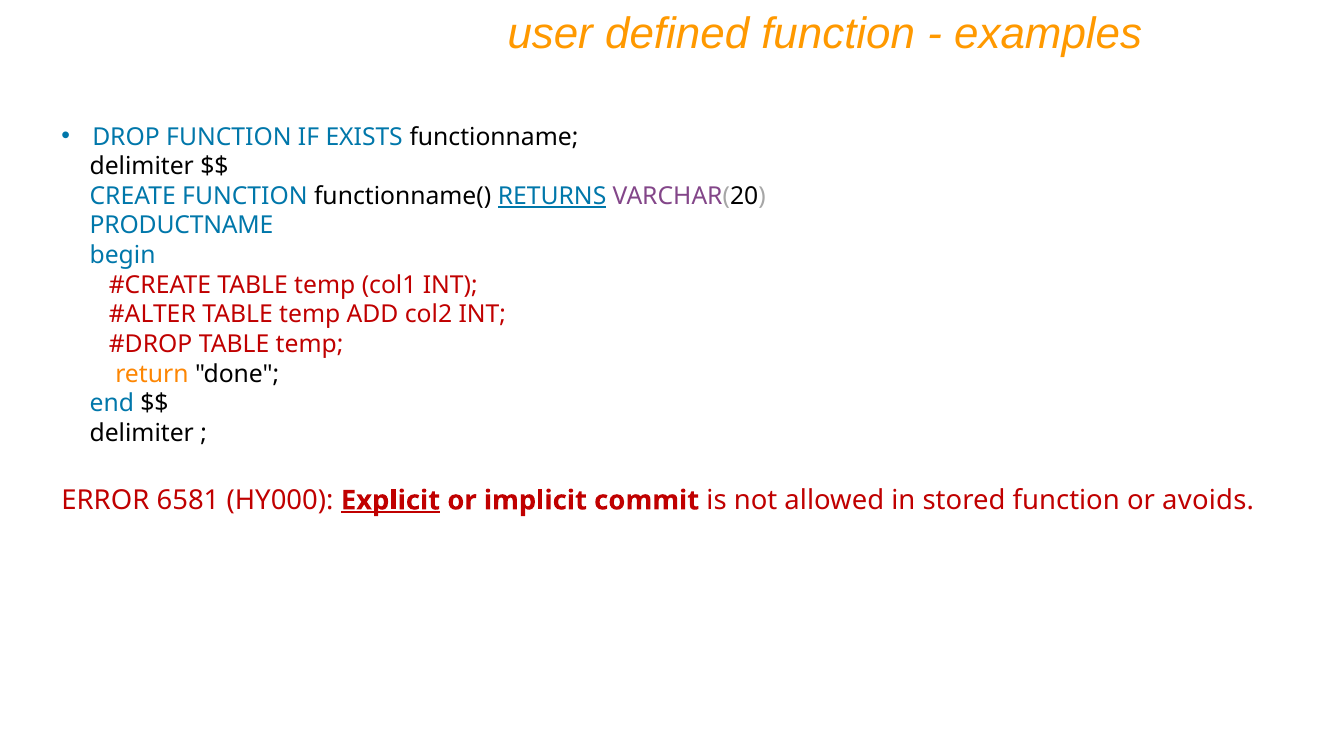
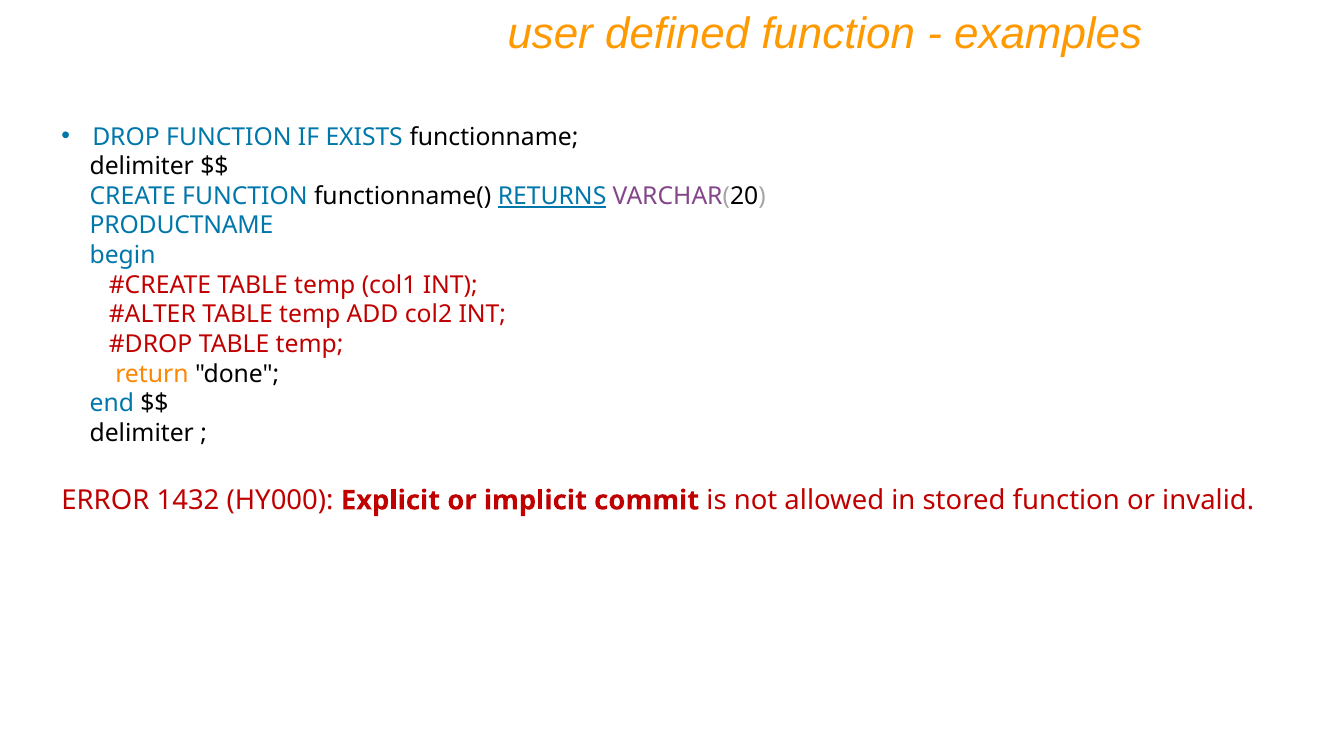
6581: 6581 -> 1432
Explicit underline: present -> none
avoids: avoids -> invalid
